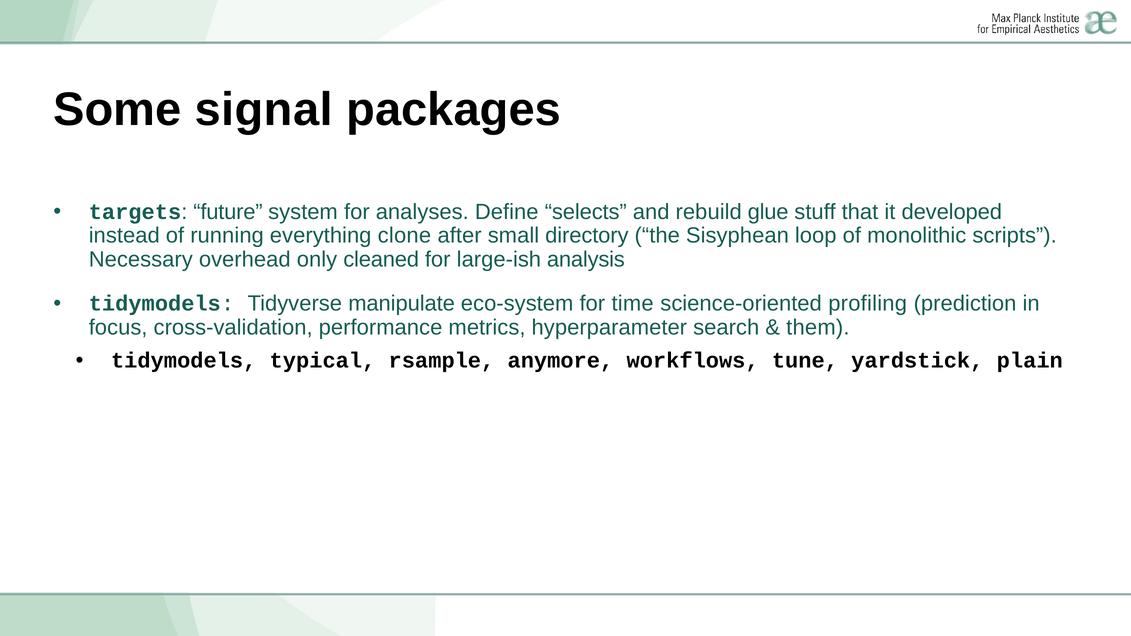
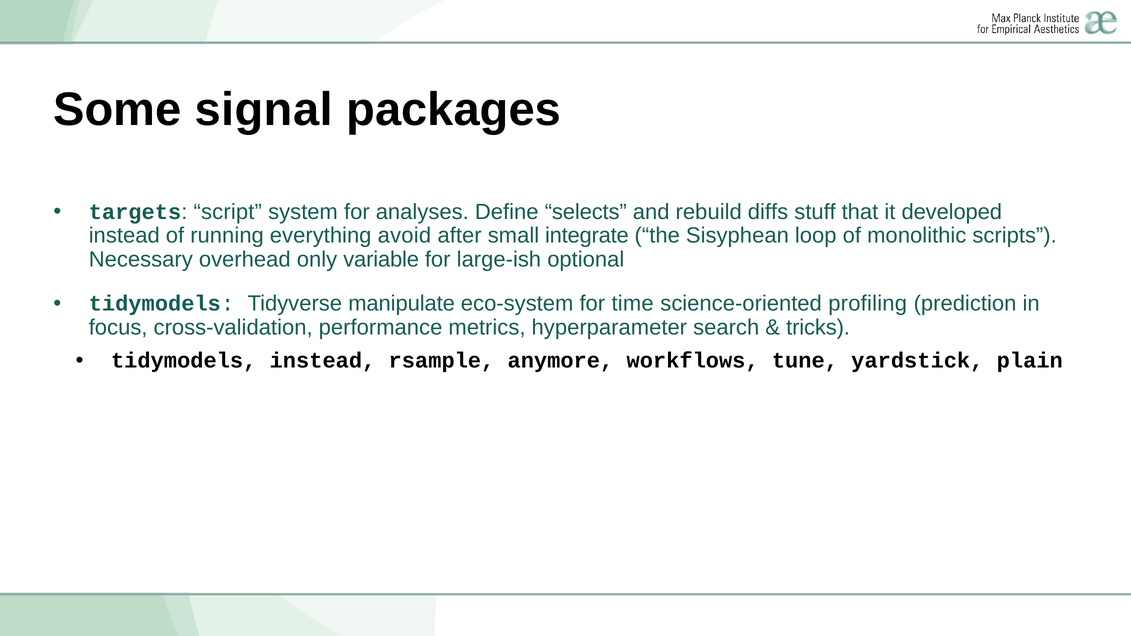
future: future -> script
glue: glue -> diffs
clone: clone -> avoid
directory: directory -> integrate
cleaned: cleaned -> variable
analysis: analysis -> optional
them: them -> tricks
tidymodels typical: typical -> instead
